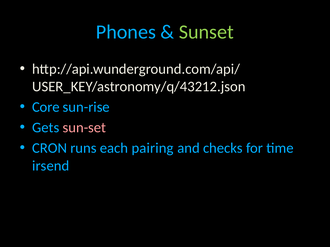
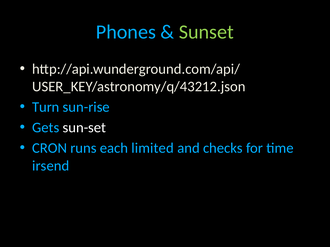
Core: Core -> Turn
sun-set colour: pink -> white
pairing: pairing -> limited
